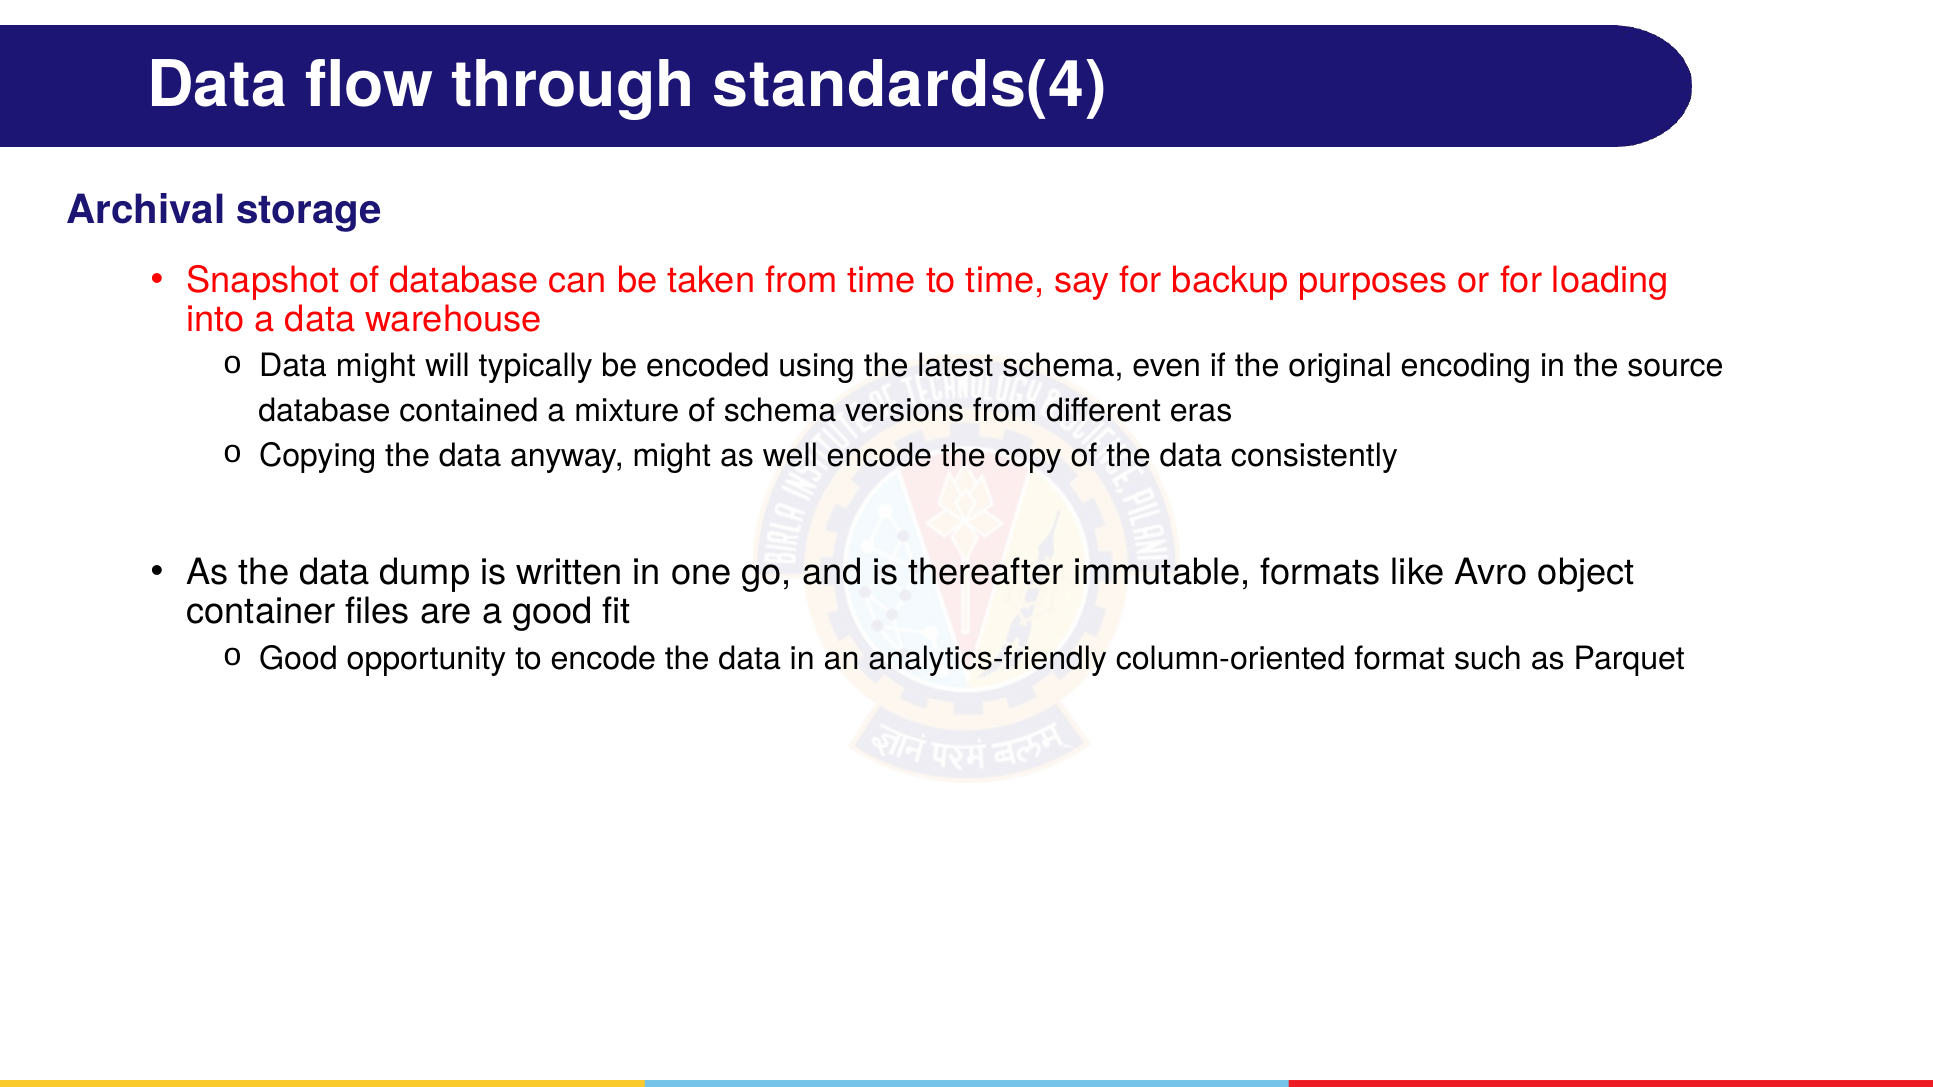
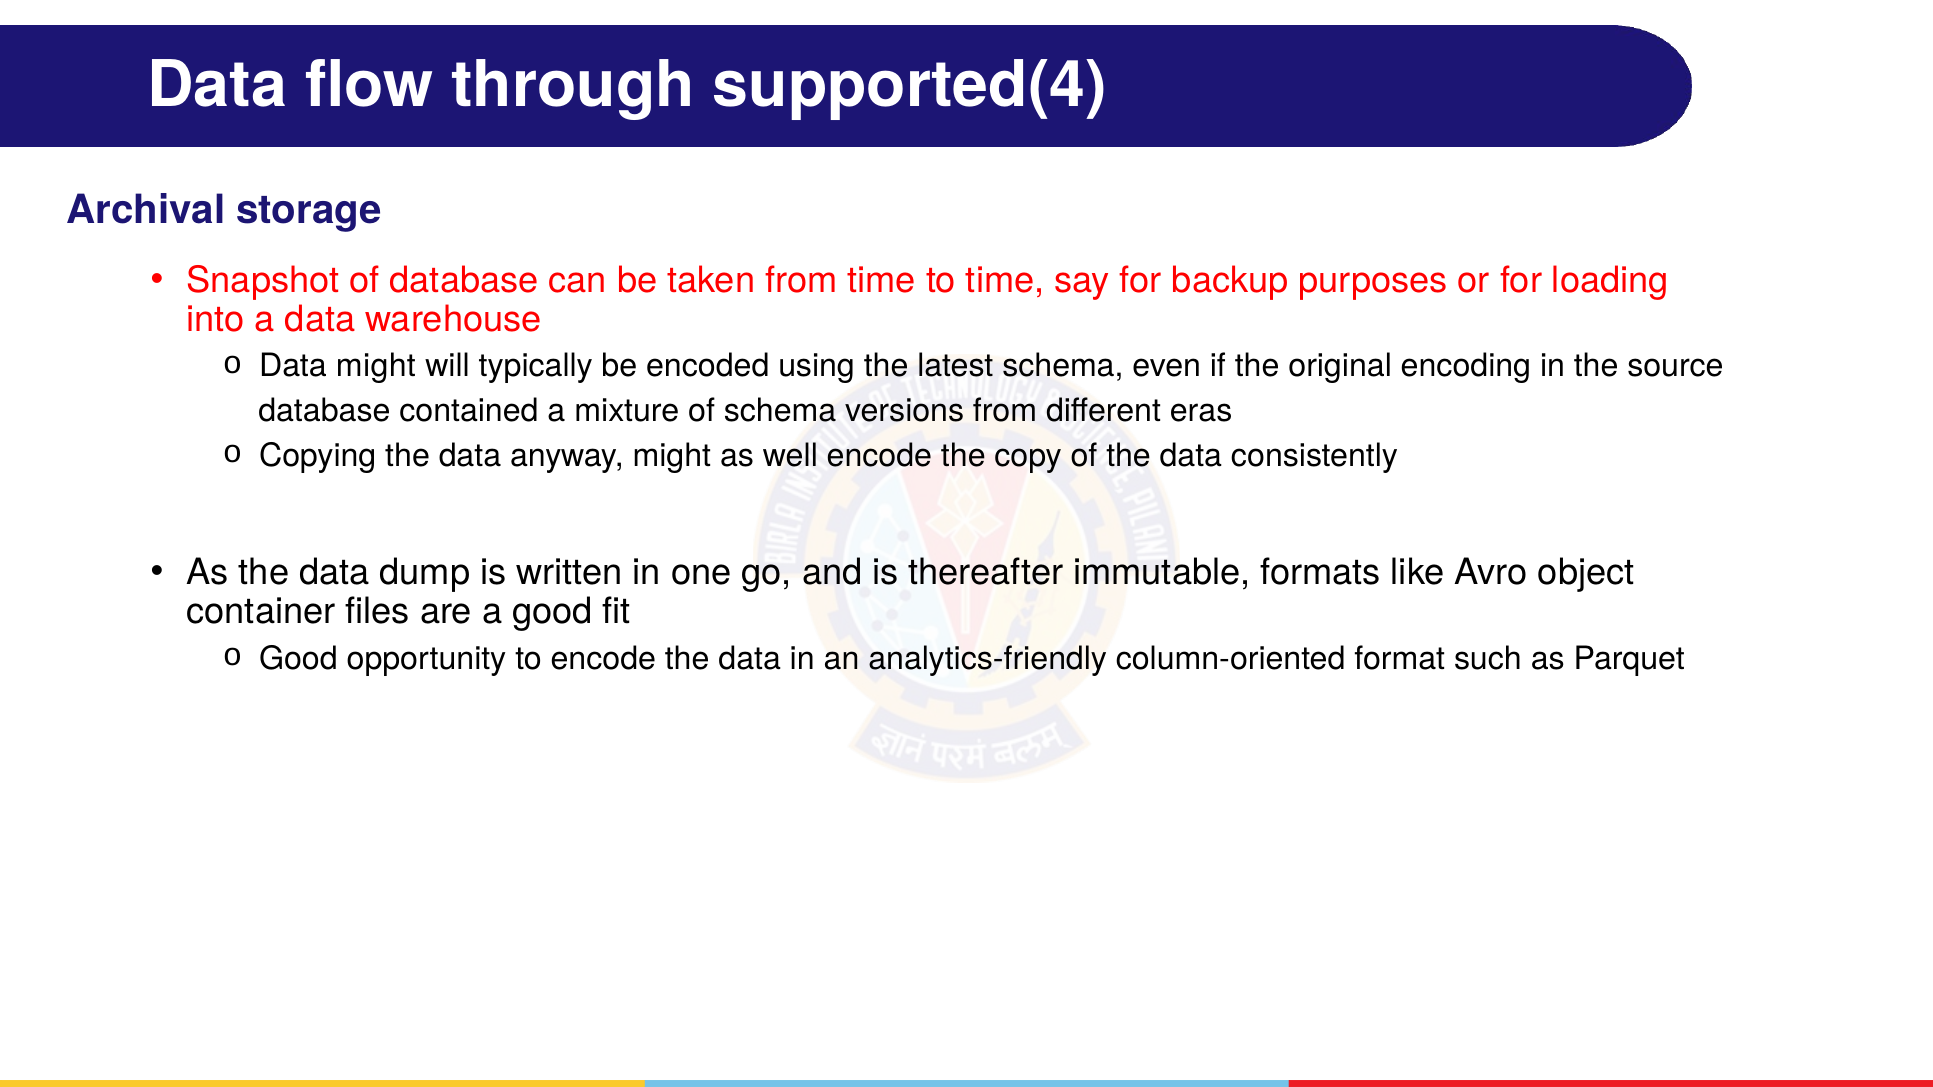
standards(4: standards(4 -> supported(4
